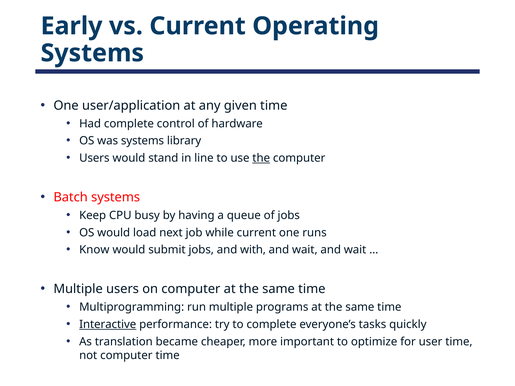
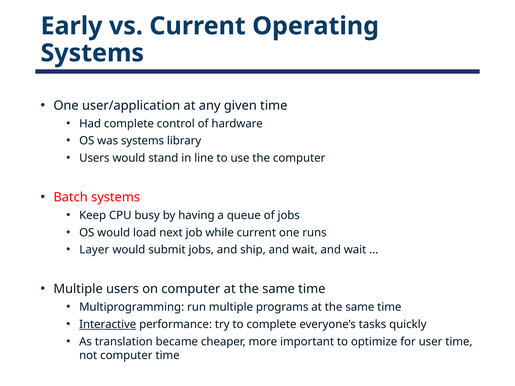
the at (261, 158) underline: present -> none
Know: Know -> Layer
with: with -> ship
